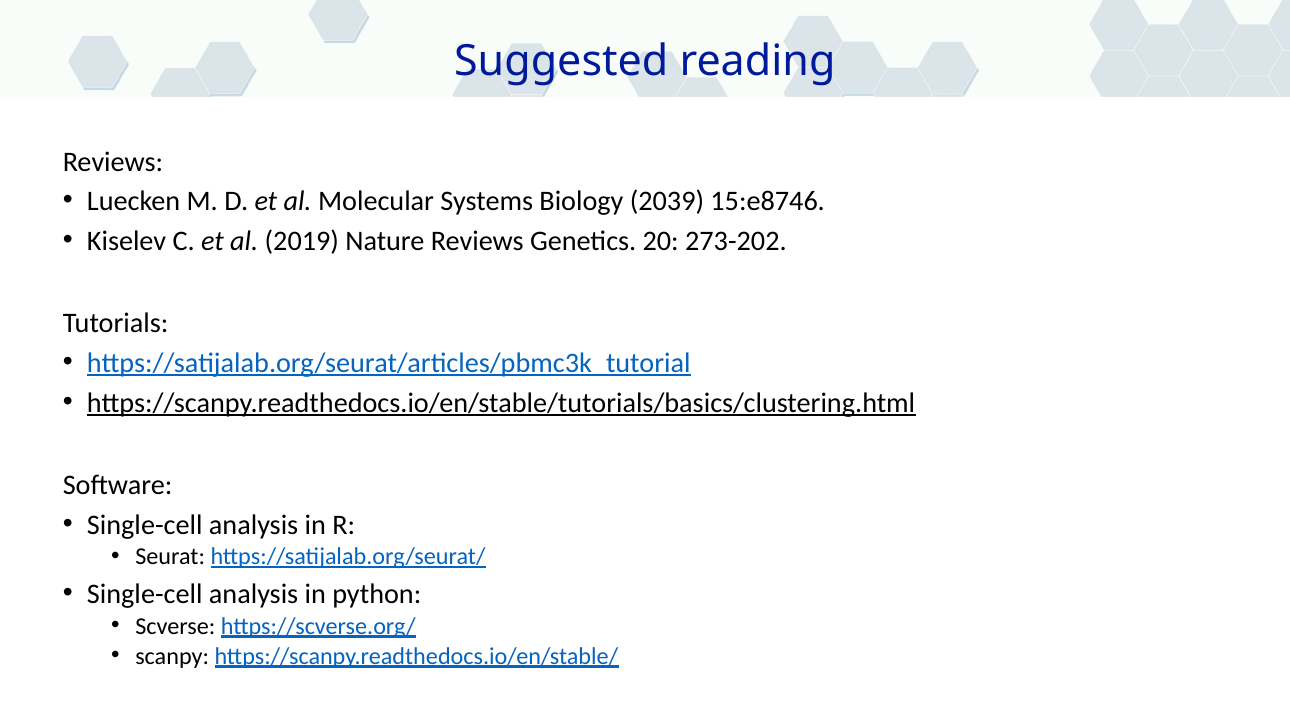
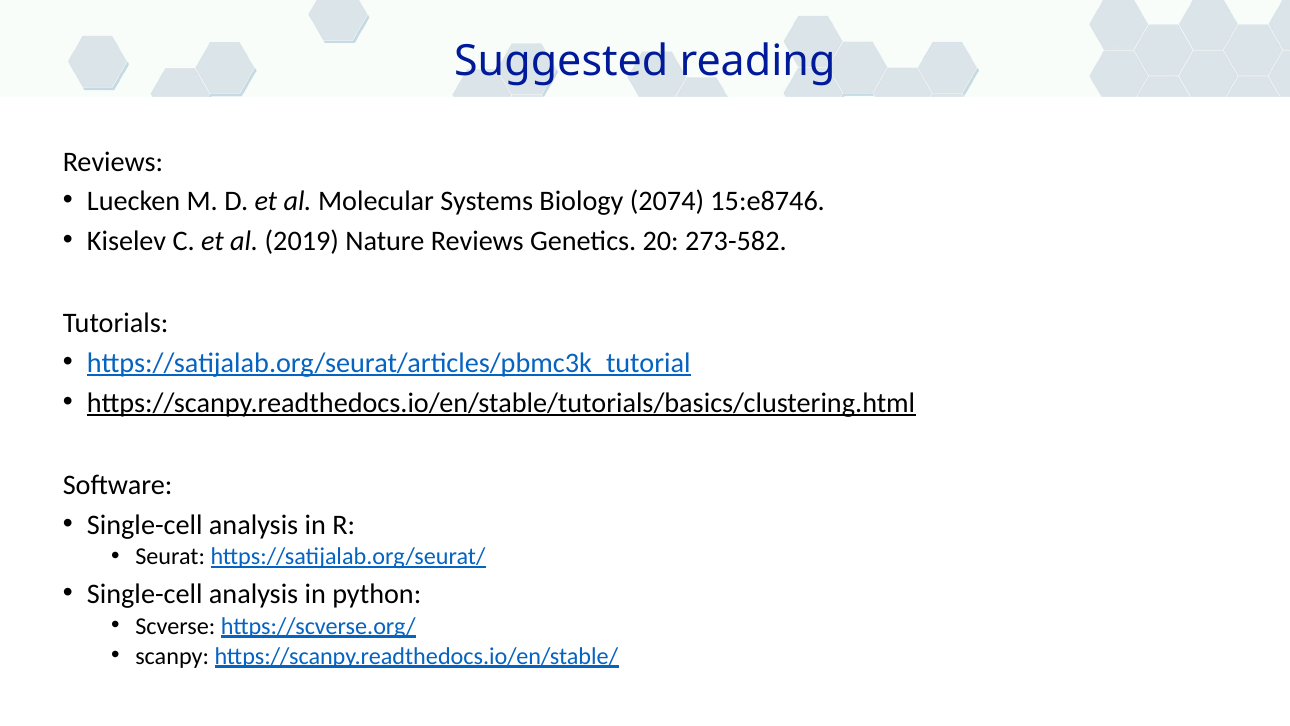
2039: 2039 -> 2074
273-202: 273-202 -> 273-582
